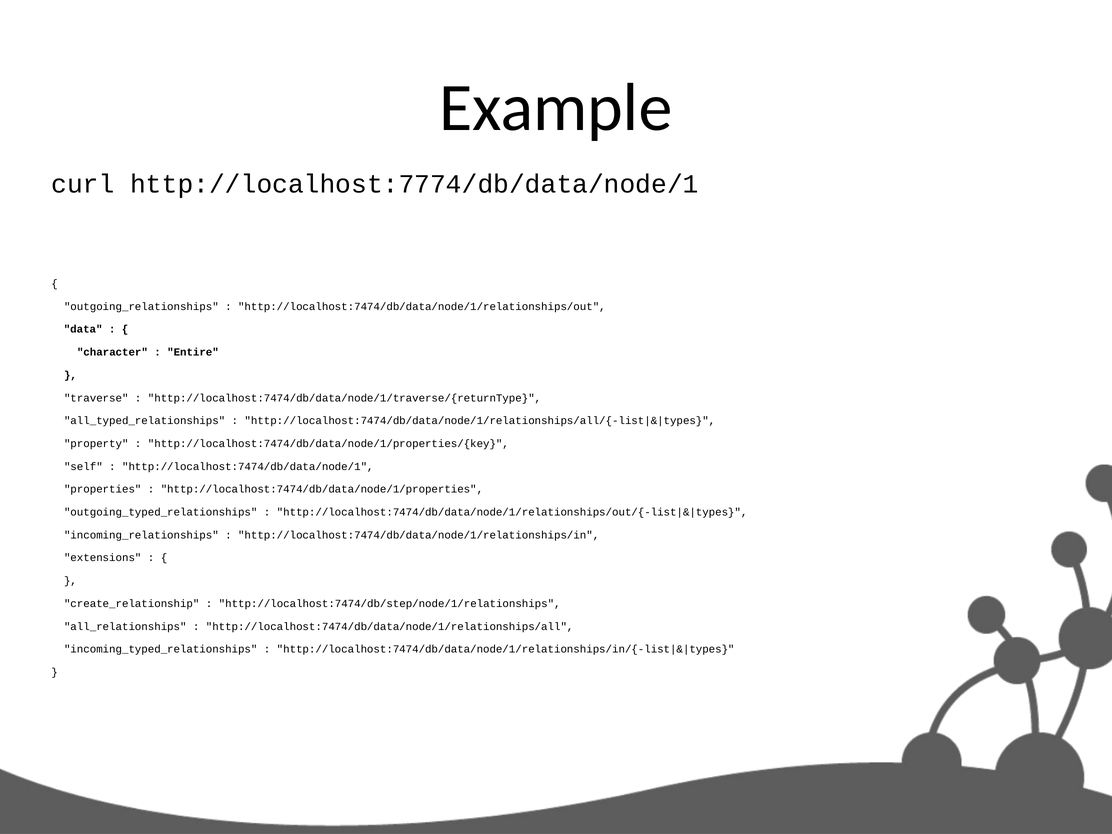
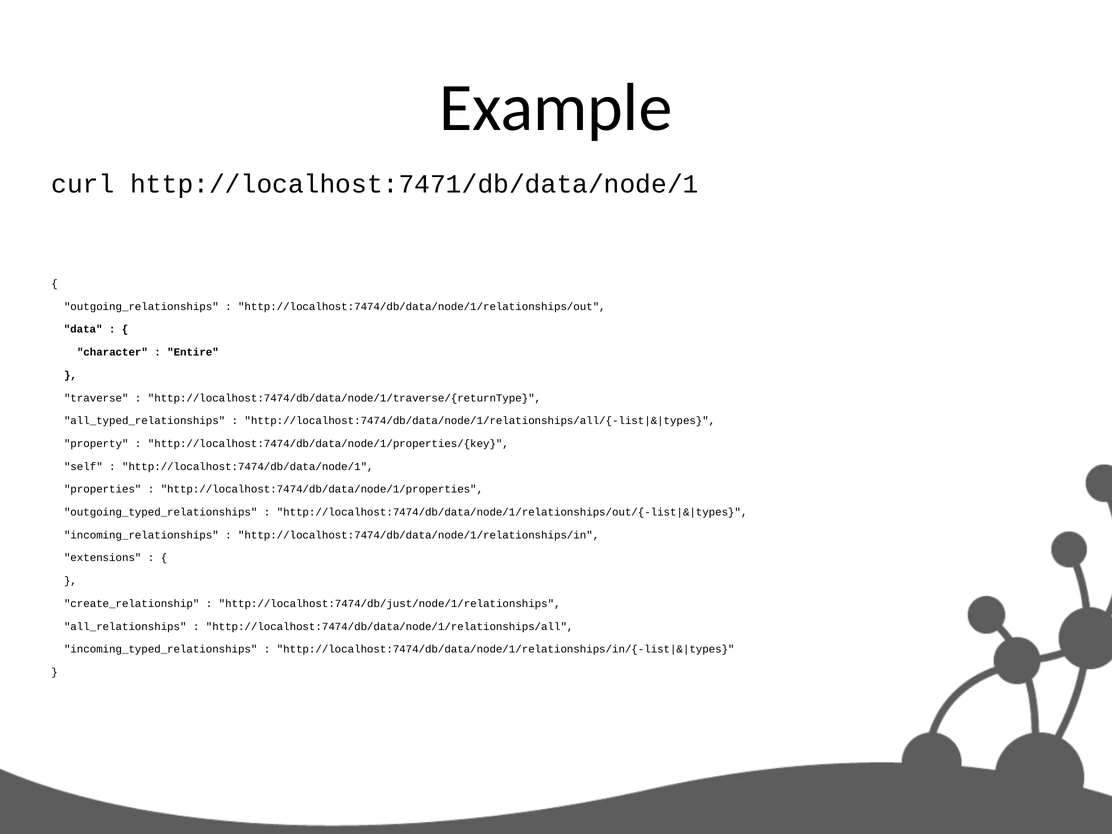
http://localhost:7774/db/data/node/1: http://localhost:7774/db/data/node/1 -> http://localhost:7471/db/data/node/1
http://localhost:7474/db/step/node/1/relationships: http://localhost:7474/db/step/node/1/relationships -> http://localhost:7474/db/just/node/1/relationships
